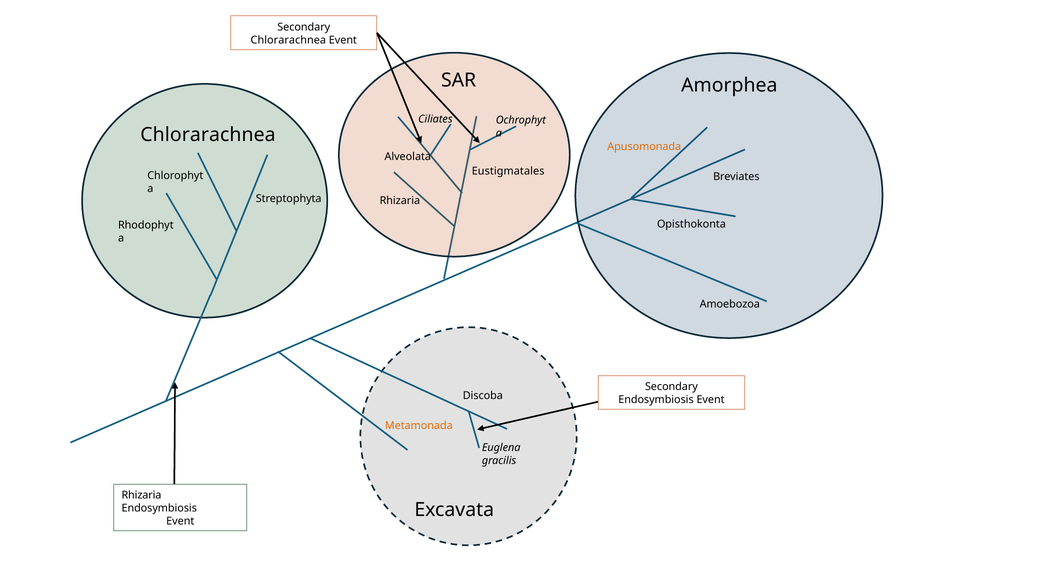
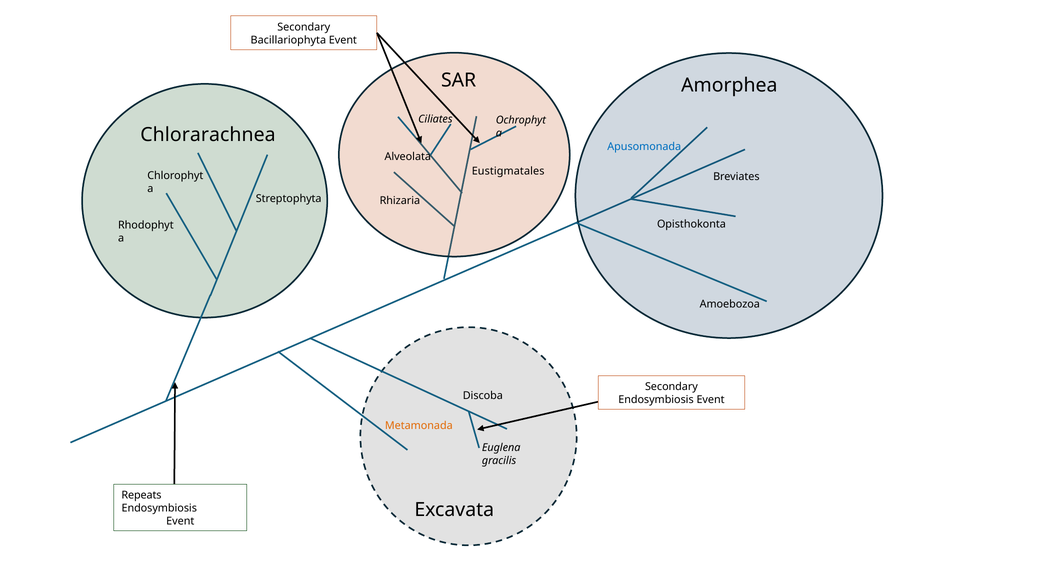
Chlorarachnea at (288, 40): Chlorarachnea -> Bacillariophyta
Apusomonada colour: orange -> blue
Rhizaria at (141, 495): Rhizaria -> Repeats
